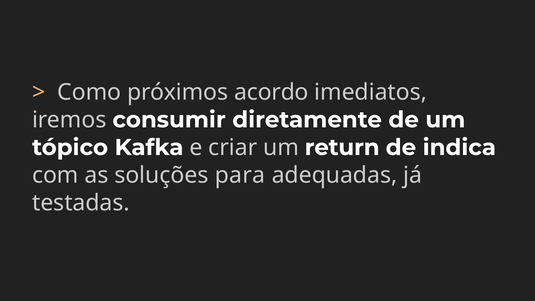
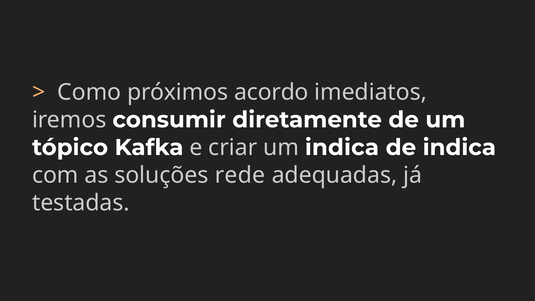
um return: return -> indica
para: para -> rede
